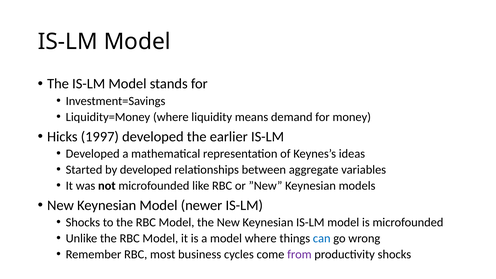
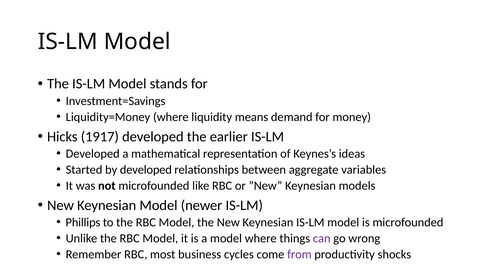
1997: 1997 -> 1917
Shocks at (83, 222): Shocks -> Phillips
can colour: blue -> purple
